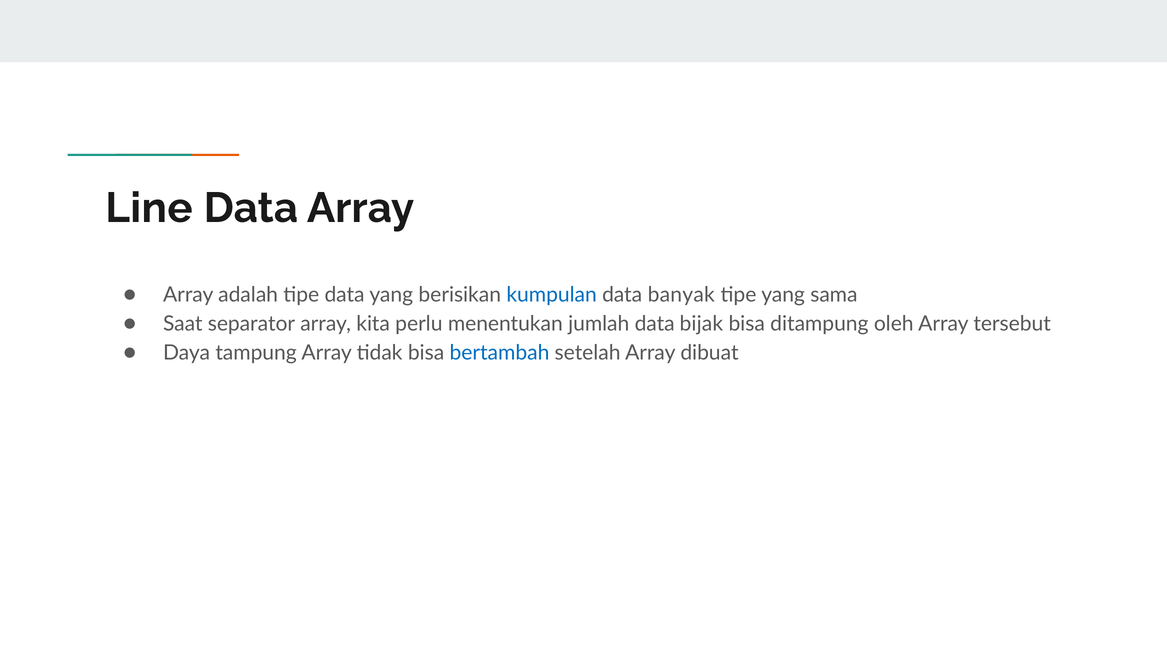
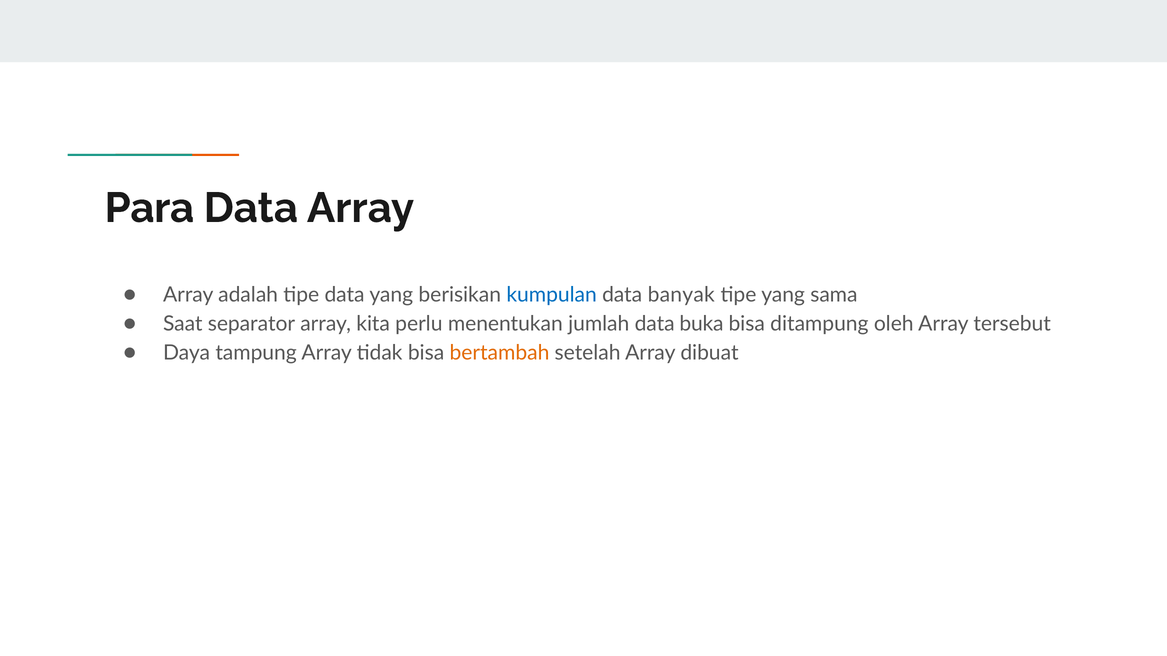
Line: Line -> Para
bijak: bijak -> buka
bertambah colour: blue -> orange
